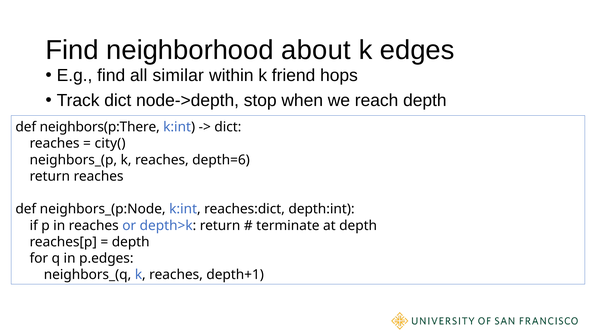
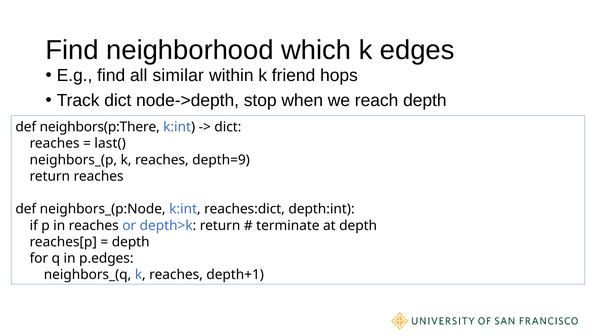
about: about -> which
city(: city( -> last(
depth=6: depth=6 -> depth=9
